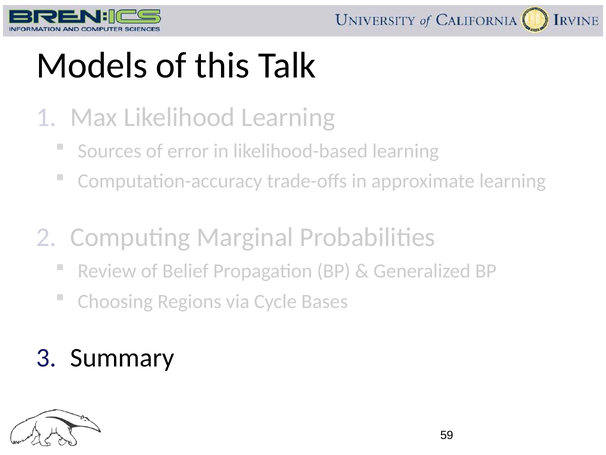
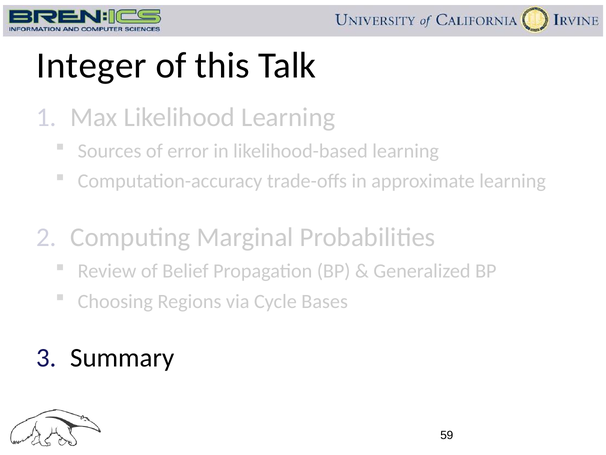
Models: Models -> Integer
